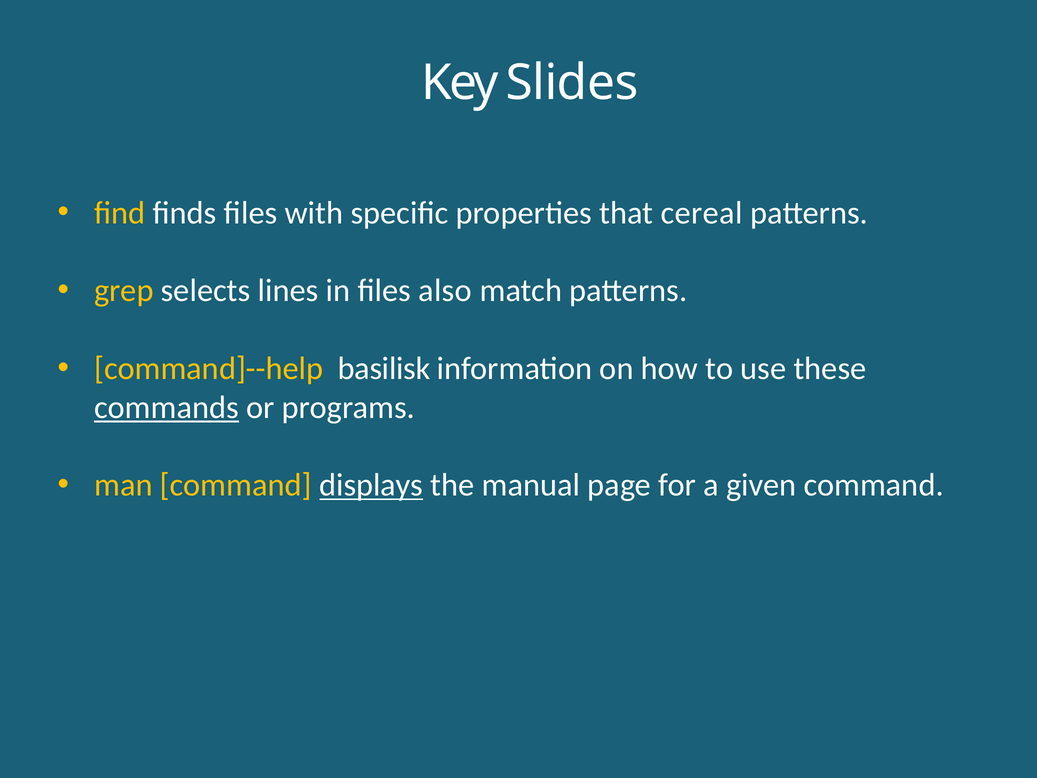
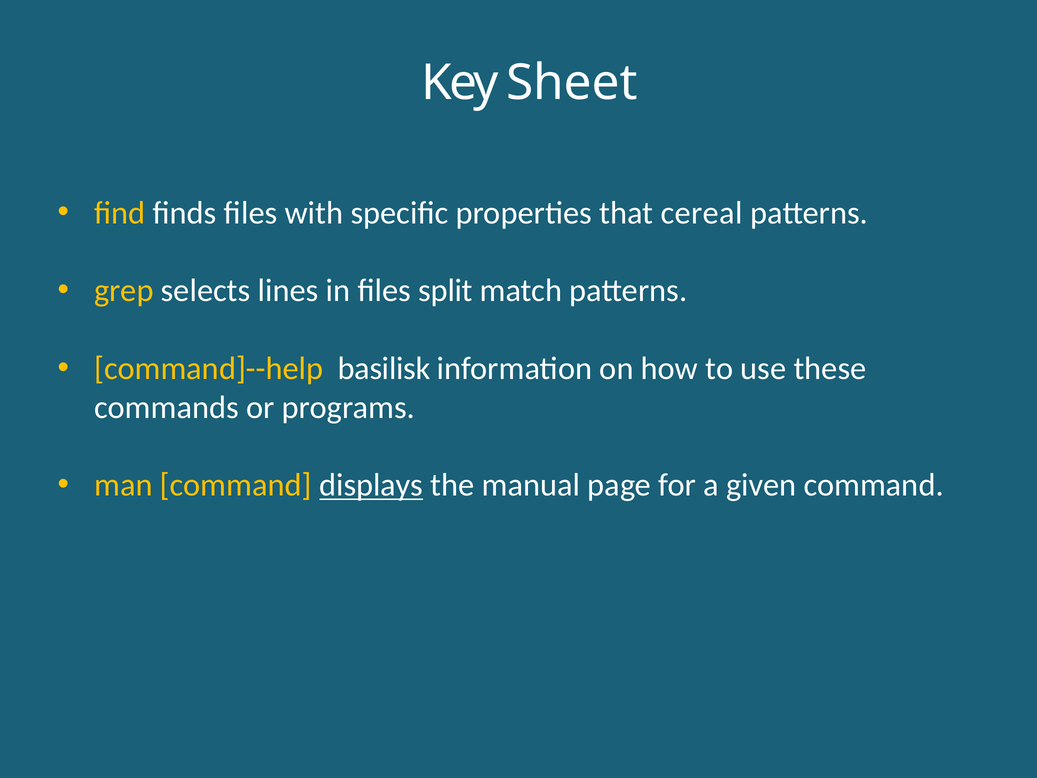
Slides: Slides -> Sheet
also: also -> split
commands underline: present -> none
